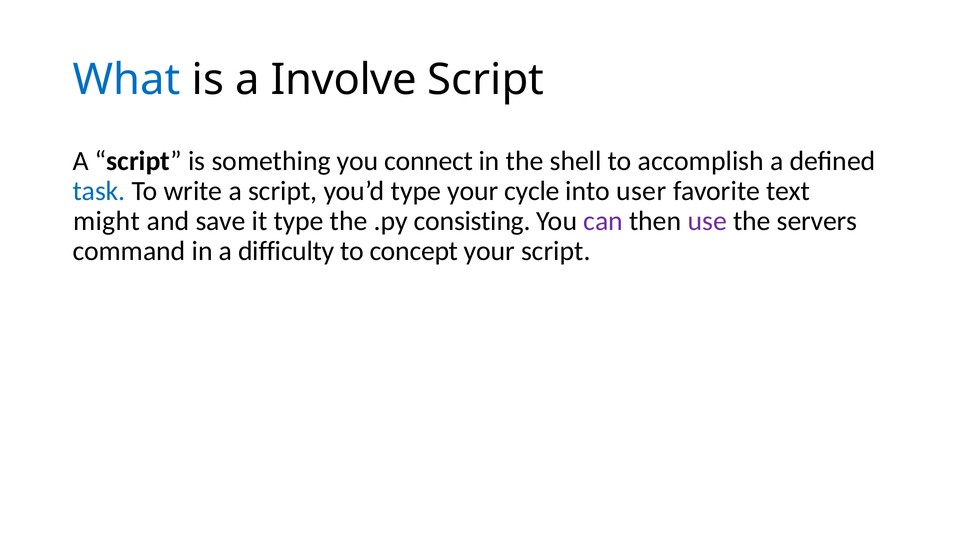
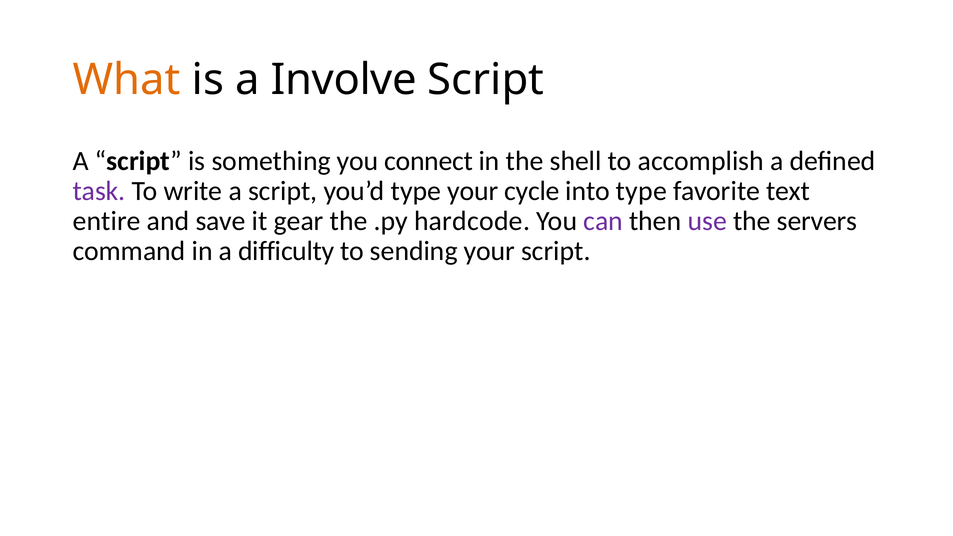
What colour: blue -> orange
task colour: blue -> purple
into user: user -> type
might: might -> entire
it type: type -> gear
consisting: consisting -> hardcode
concept: concept -> sending
